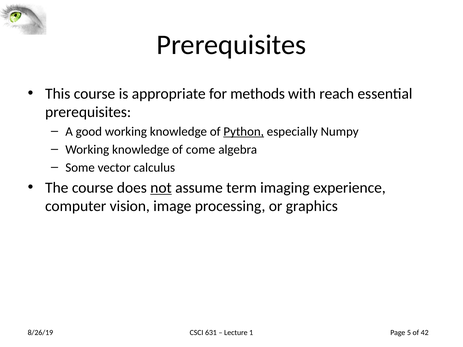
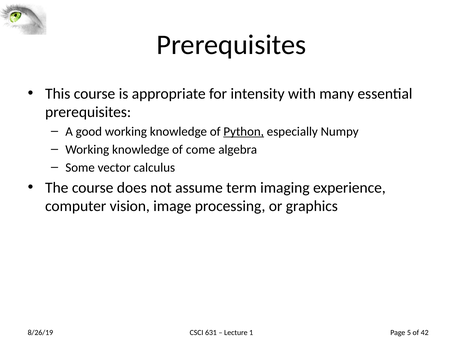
methods: methods -> intensity
reach: reach -> many
not underline: present -> none
